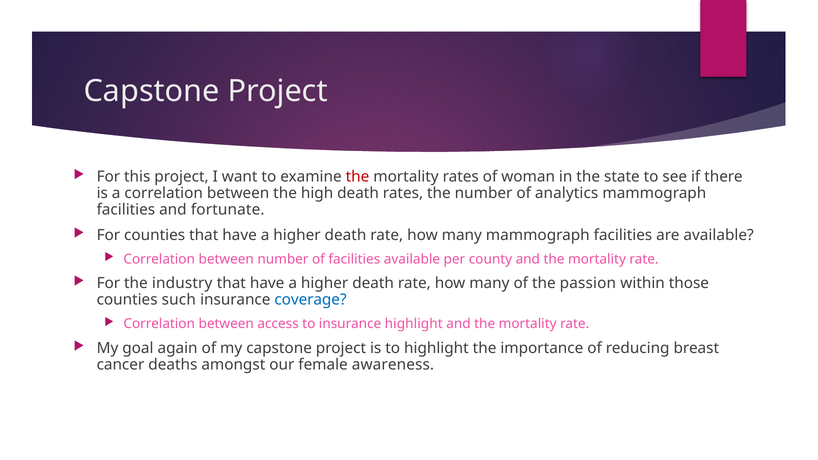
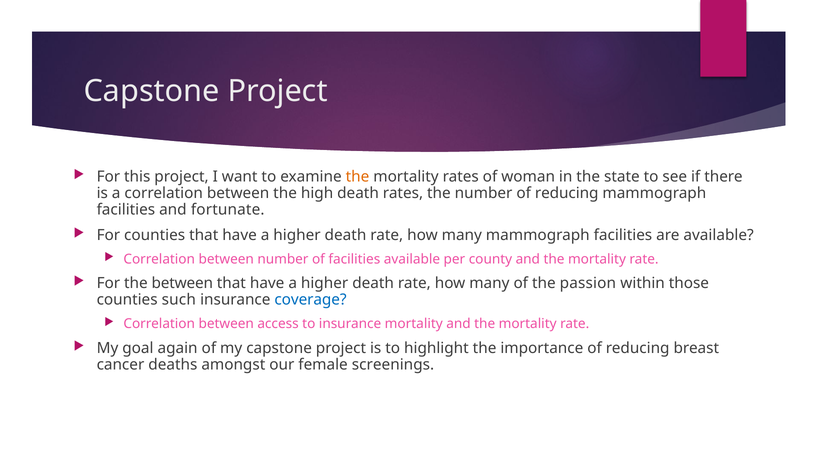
the at (357, 177) colour: red -> orange
number of analytics: analytics -> reducing
the industry: industry -> between
insurance highlight: highlight -> mortality
awareness: awareness -> screenings
